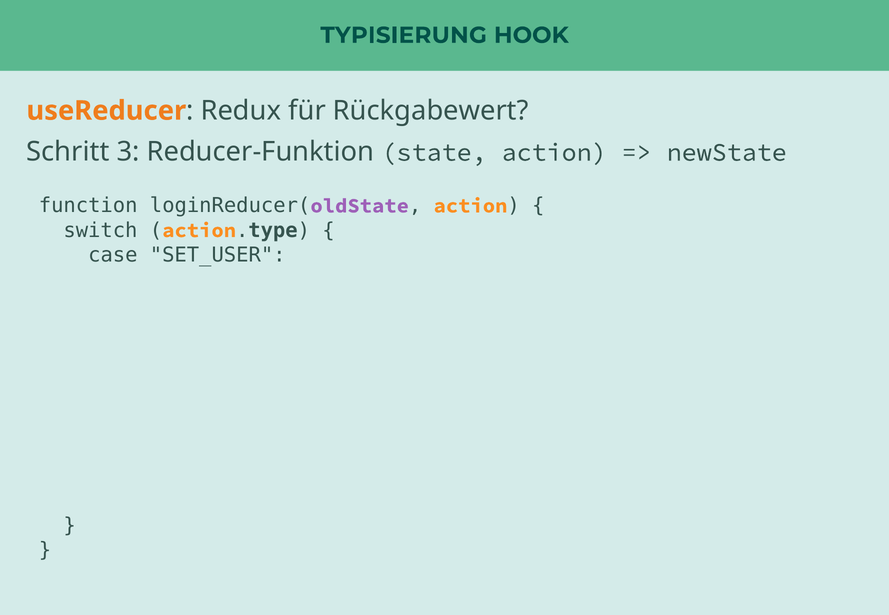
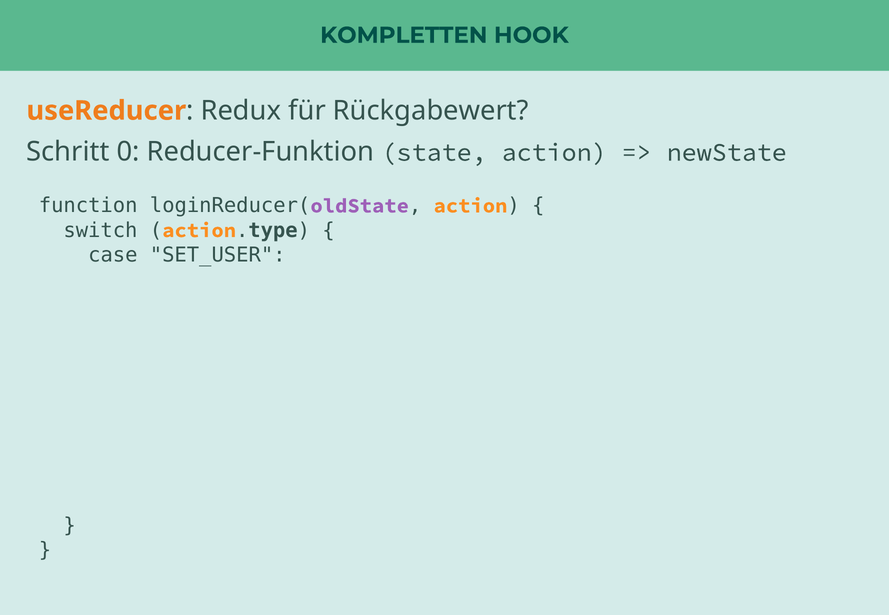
TYPISIERUNG: TYPISIERUNG -> KOMPLETTEN
3: 3 -> 0
